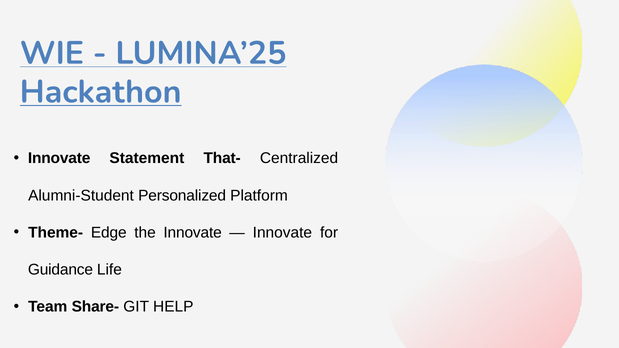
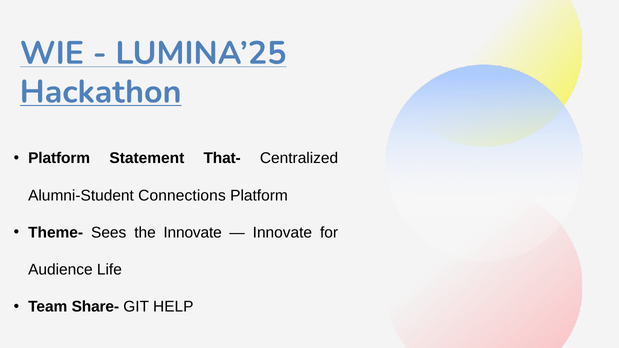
Innovate at (59, 158): Innovate -> Platform
Personalized: Personalized -> Connections
Edge: Edge -> Sees
Guidance: Guidance -> Audience
